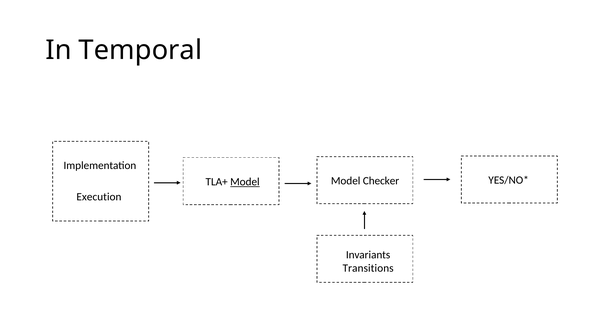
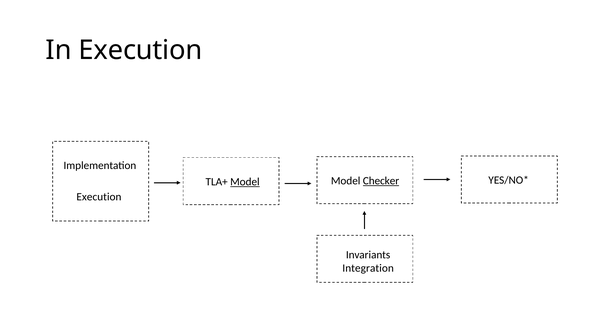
In Temporal: Temporal -> Execution
Checker underline: none -> present
Transitions: Transitions -> Integration
